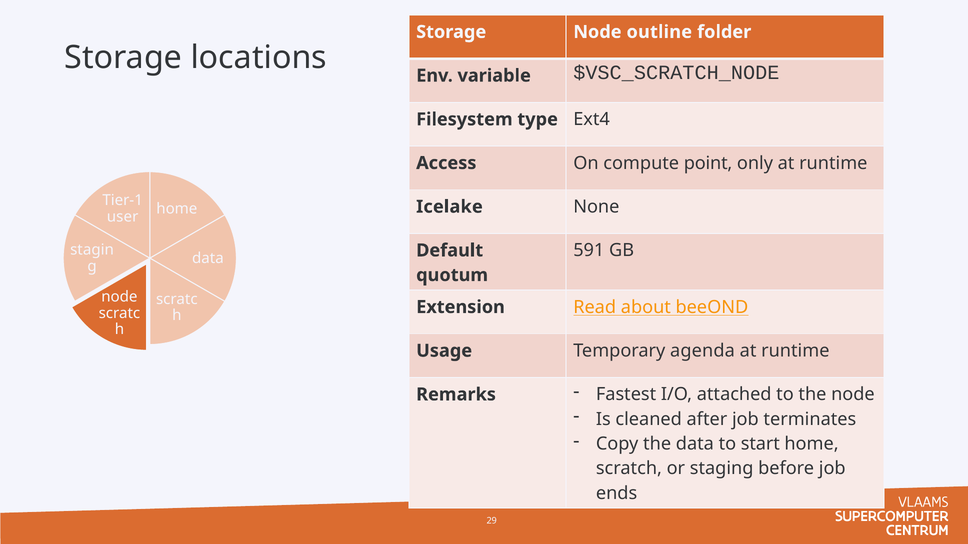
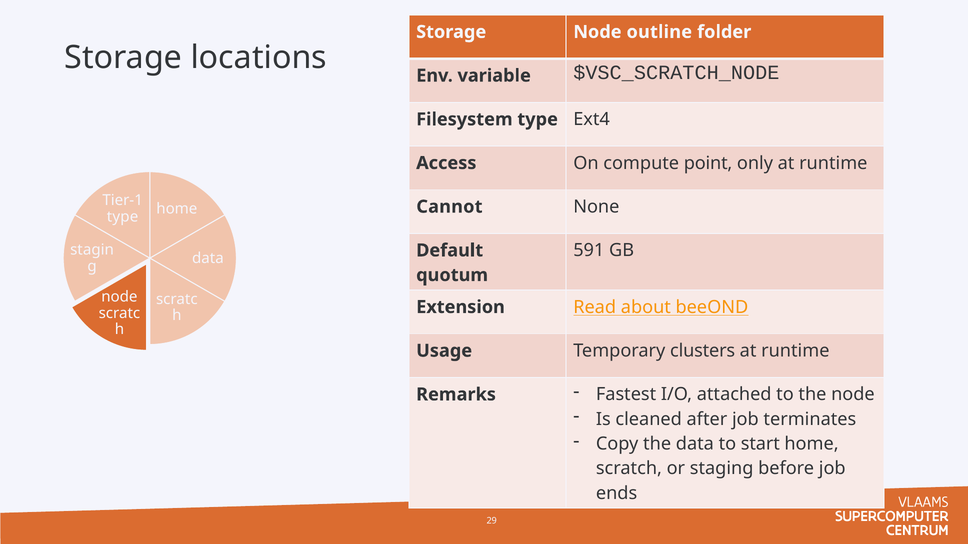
Icelake: Icelake -> Cannot
user at (123, 217): user -> type
agenda: agenda -> clusters
